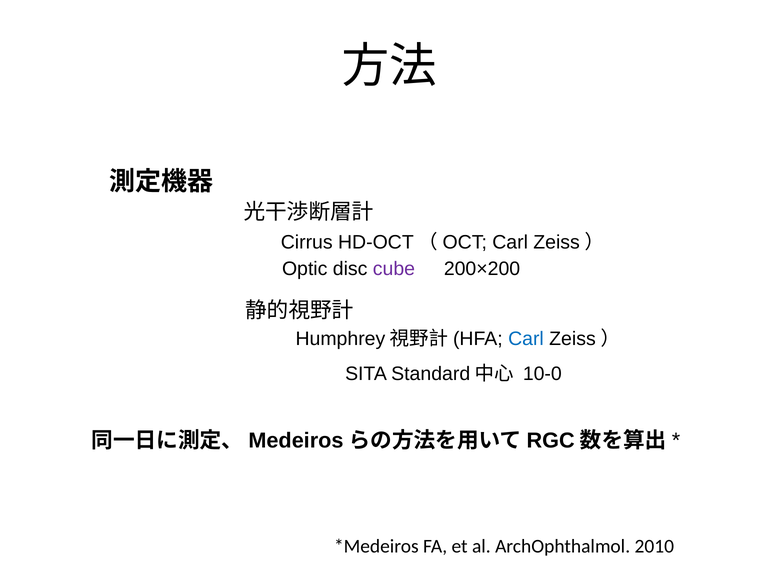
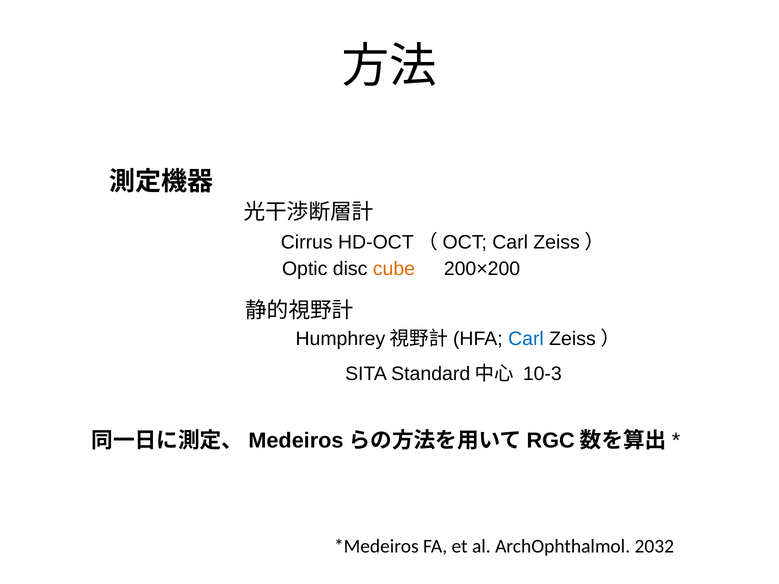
cube colour: purple -> orange
10-0: 10-0 -> 10-3
2010: 2010 -> 2032
